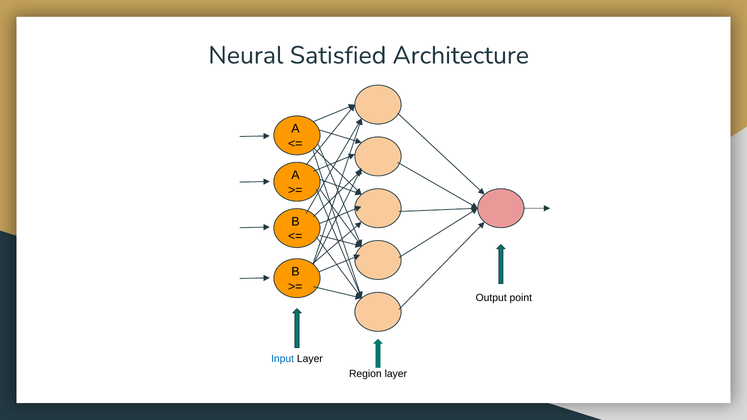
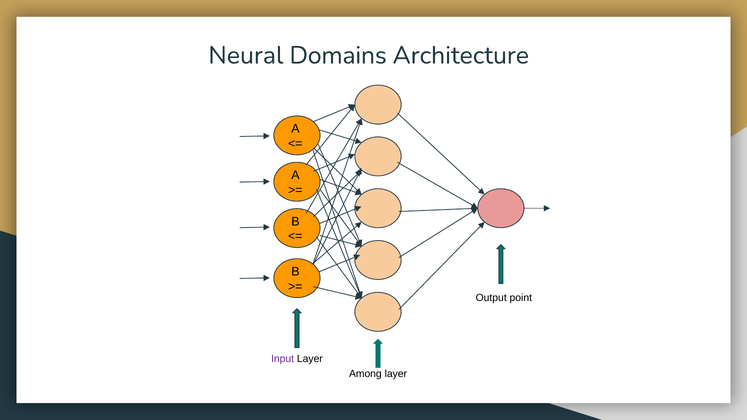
Satisfied: Satisfied -> Domains
Input colour: blue -> purple
Region: Region -> Among
